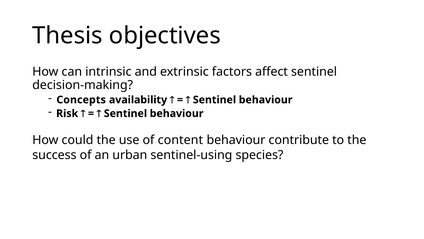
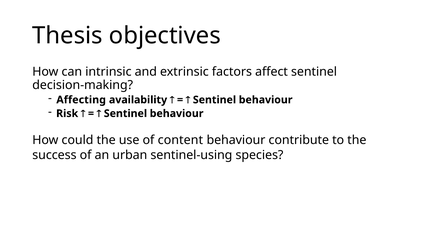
Concepts: Concepts -> Affecting
